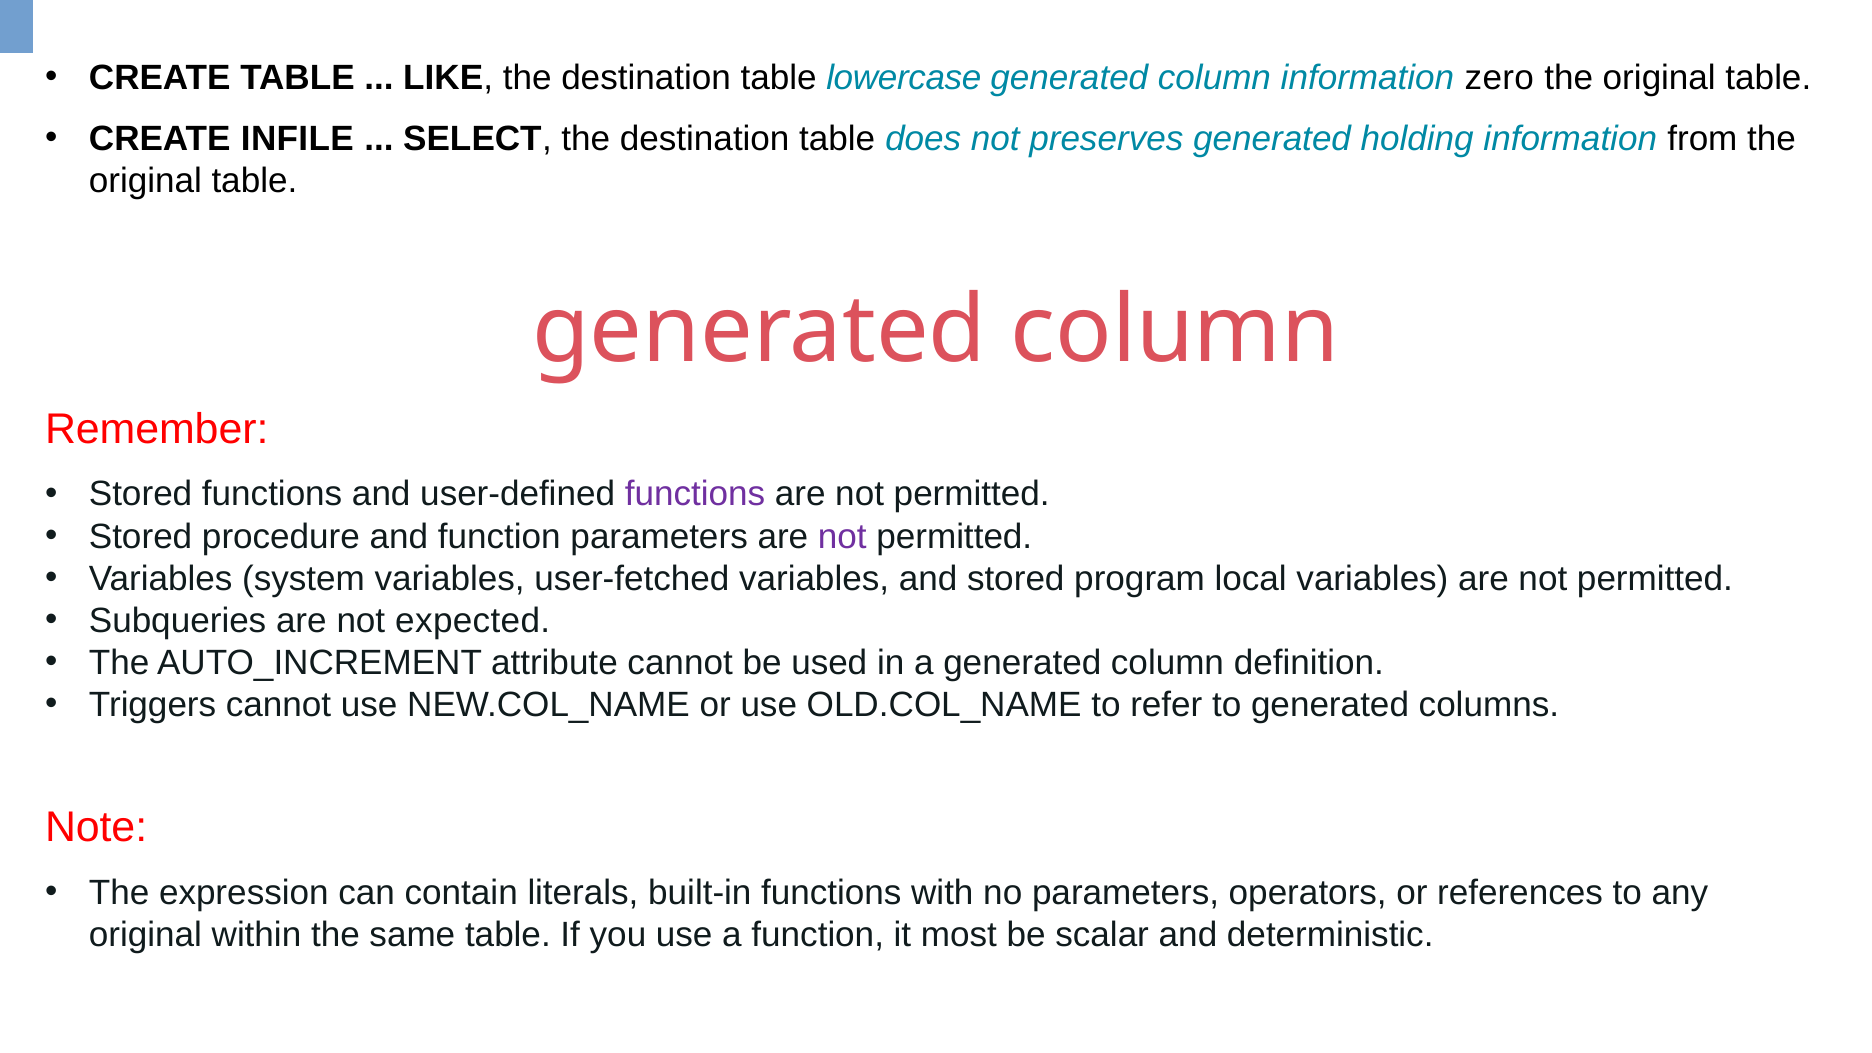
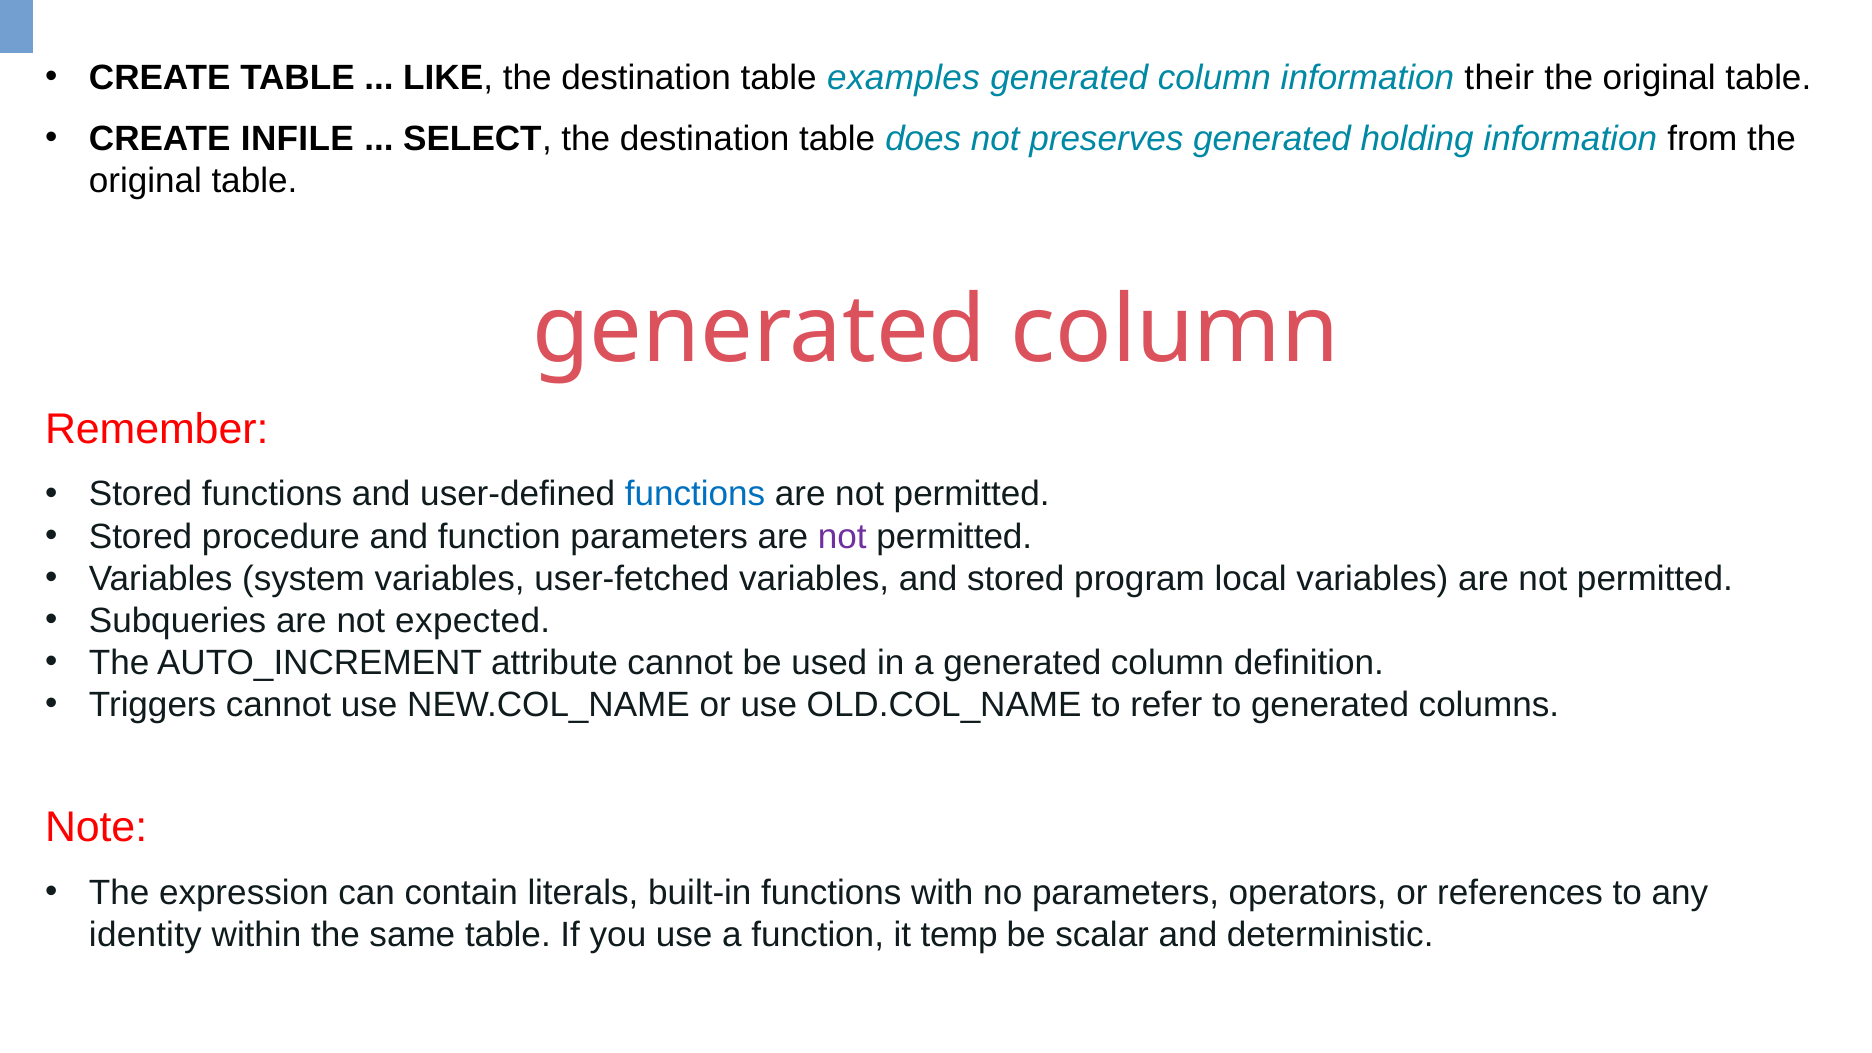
lowercase: lowercase -> examples
zero: zero -> their
functions at (695, 494) colour: purple -> blue
original at (146, 935): original -> identity
most: most -> temp
